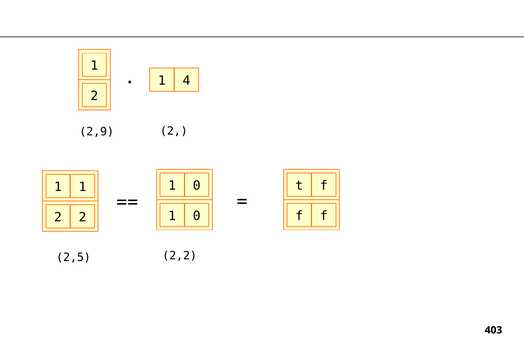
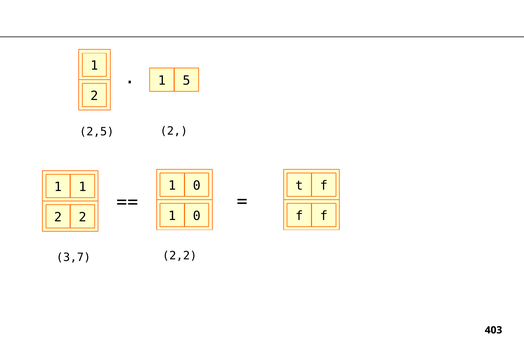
4: 4 -> 5
2,9: 2,9 -> 2,5
2,5: 2,5 -> 3,7
